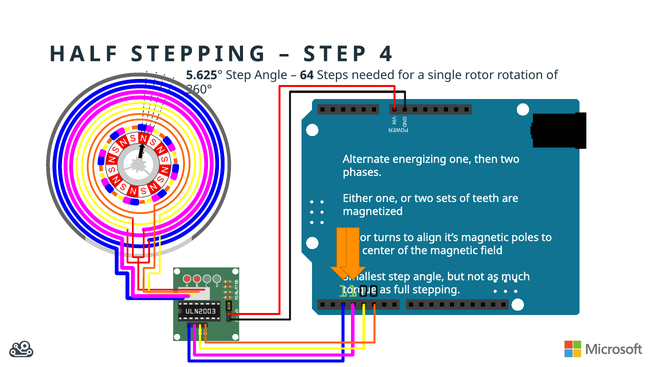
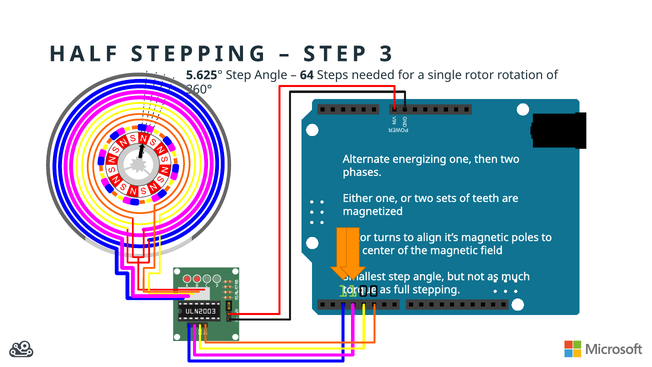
4: 4 -> 3
